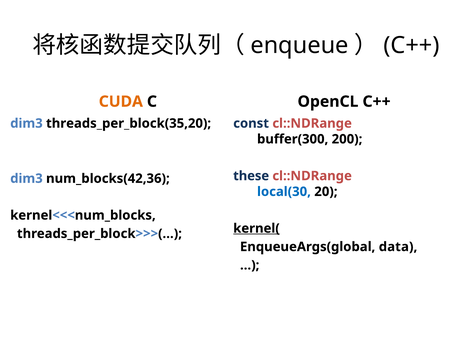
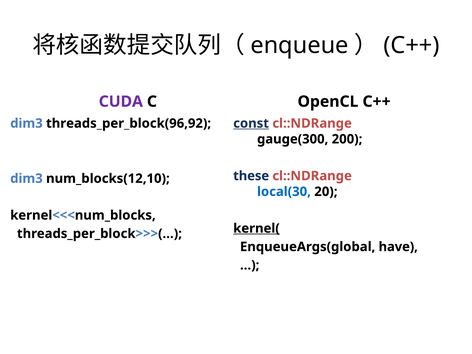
CUDA colour: orange -> purple
threads_per_block(35,20: threads_per_block(35,20 -> threads_per_block(96,92
const underline: none -> present
buffer(300: buffer(300 -> gauge(300
num_blocks(42,36: num_blocks(42,36 -> num_blocks(12,10
data: data -> have
